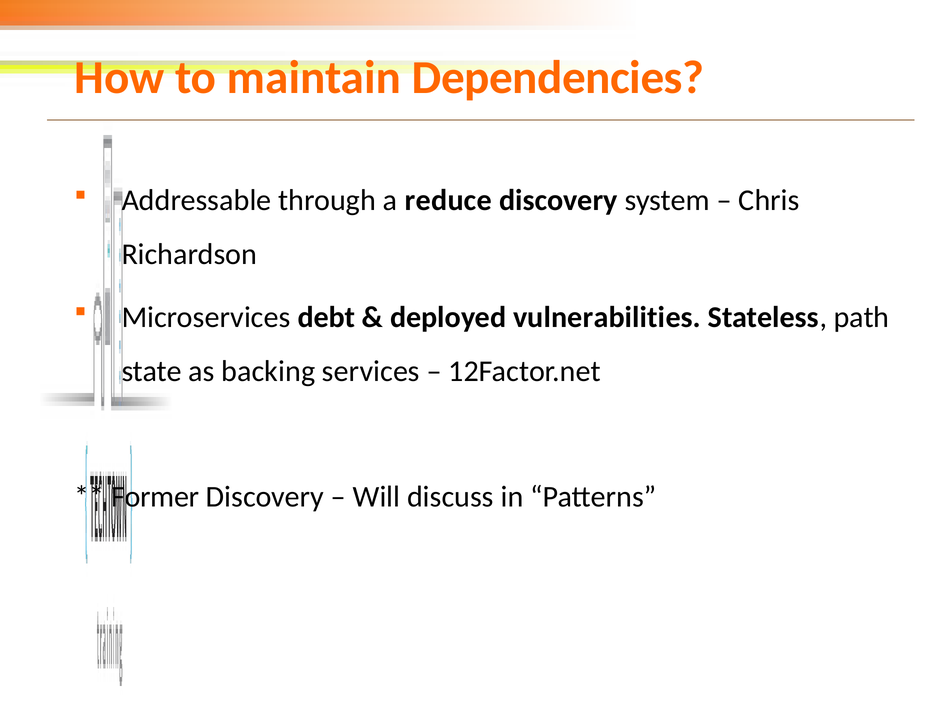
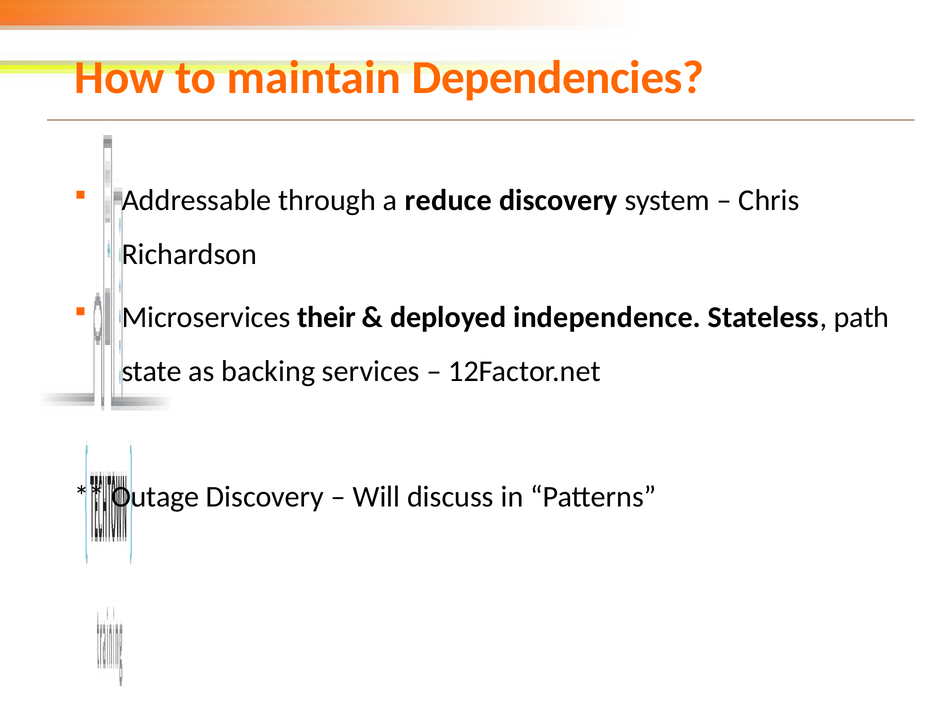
debt: debt -> their
vulnerabilities: vulnerabilities -> independence
Former: Former -> Outage
